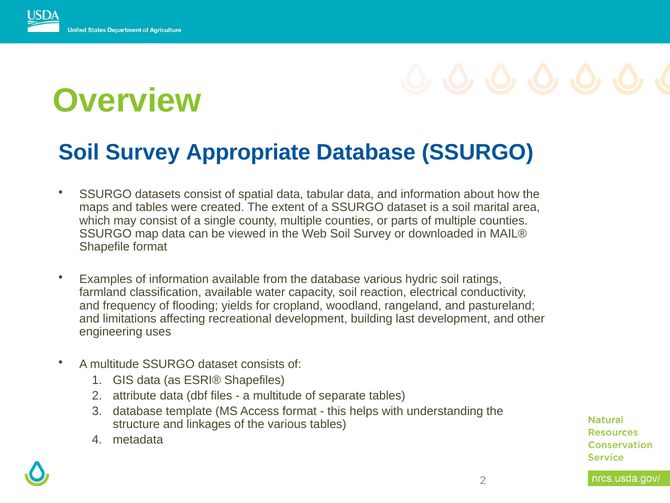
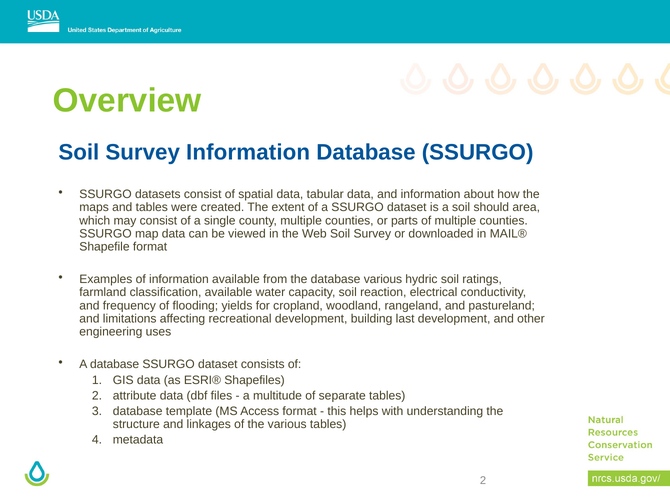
Survey Appropriate: Appropriate -> Information
marital: marital -> should
multitude at (115, 364): multitude -> database
